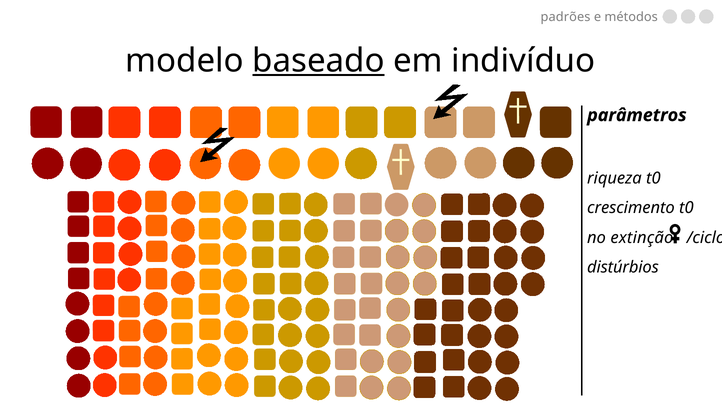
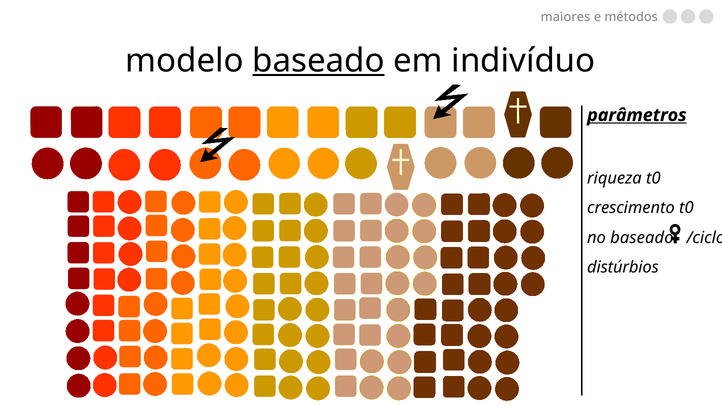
padrões: padrões -> maiores
parâmetros underline: none -> present
no extinção: extinção -> baseado
